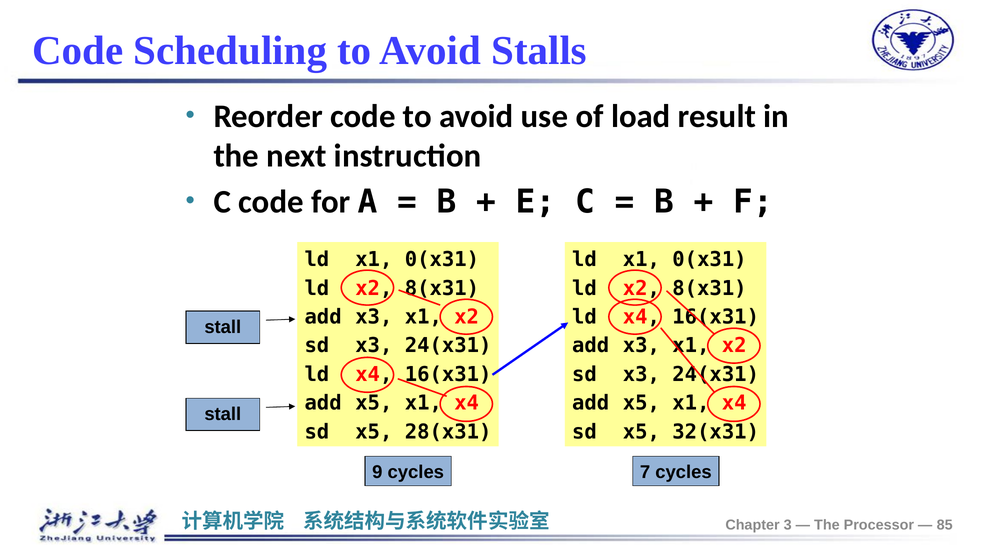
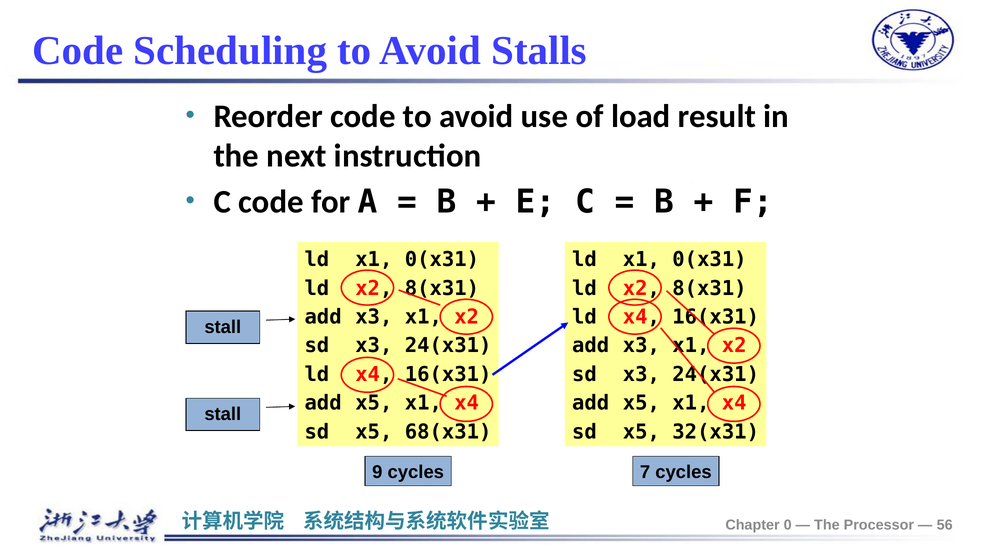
28(x31: 28(x31 -> 68(x31
3: 3 -> 0
85: 85 -> 56
